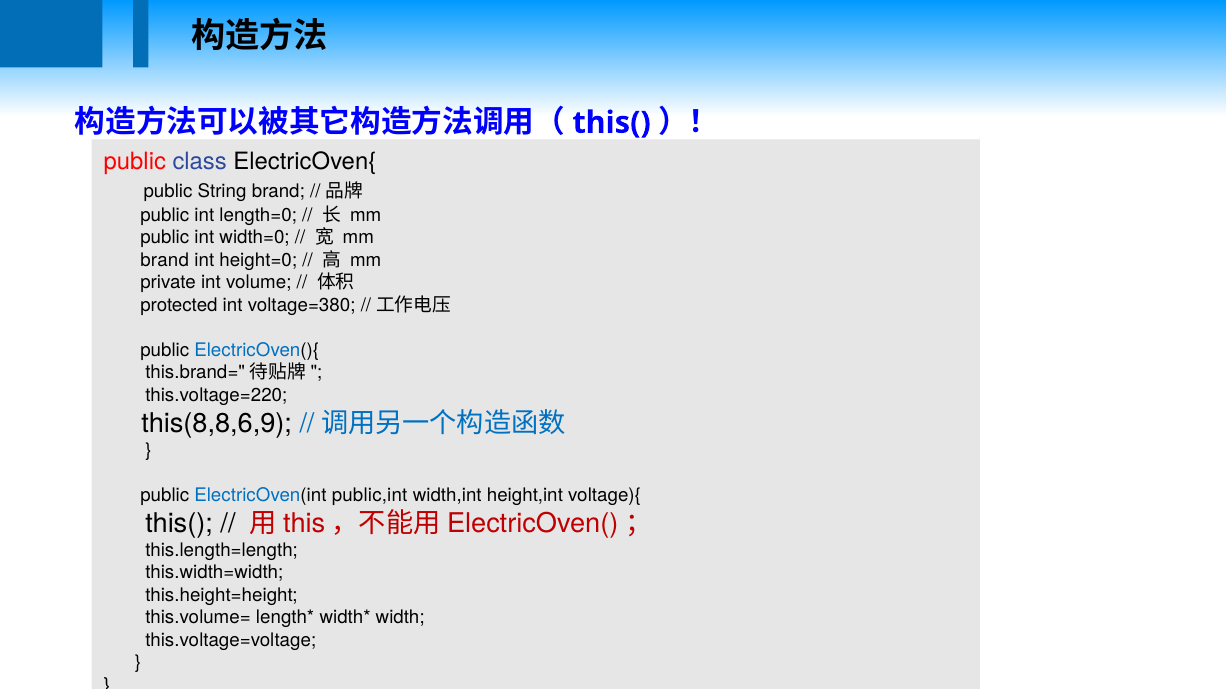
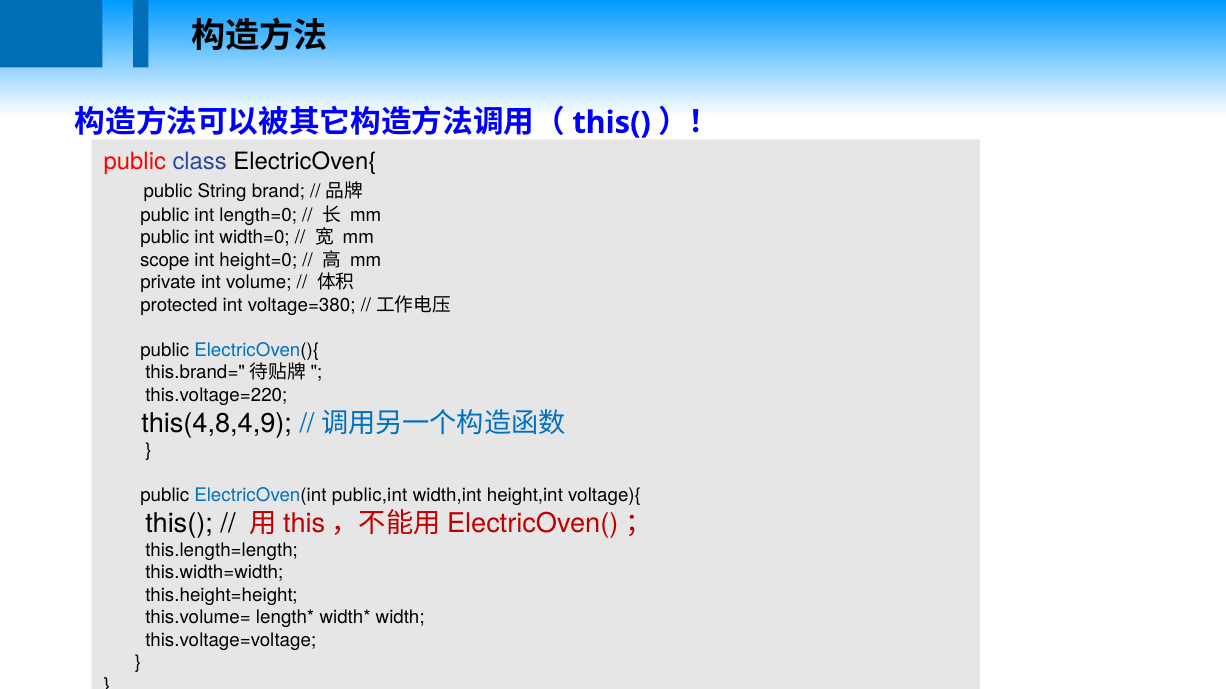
brand at (165, 260): brand -> scope
this(8,8,6,9: this(8,8,6,9 -> this(4,8,4,9
